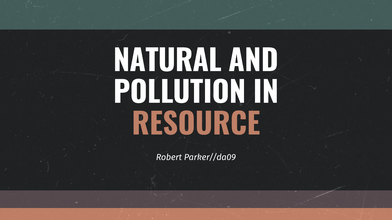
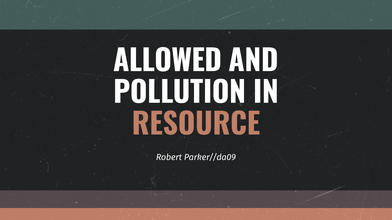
NATURAL: NATURAL -> ALLOWED
